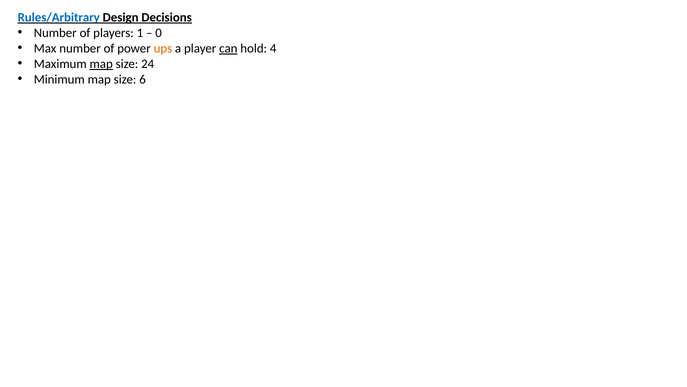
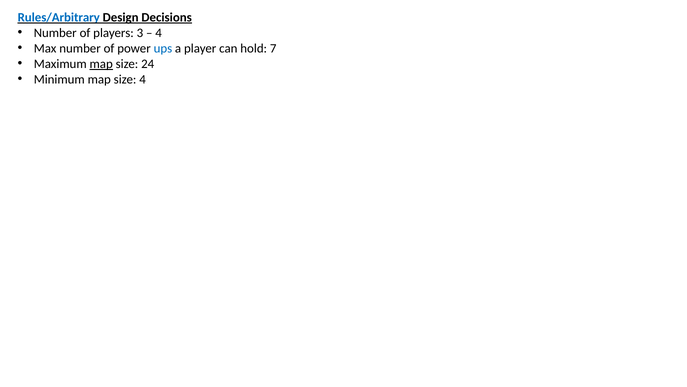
1: 1 -> 3
0 at (159, 33): 0 -> 4
ups colour: orange -> blue
can underline: present -> none
4: 4 -> 7
size 6: 6 -> 4
